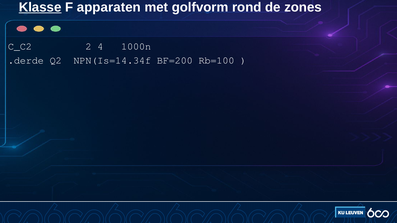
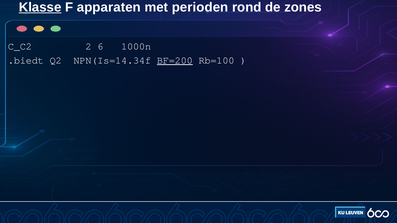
golfvorm: golfvorm -> perioden
4: 4 -> 6
.derde: .derde -> .biedt
BF=200 underline: none -> present
